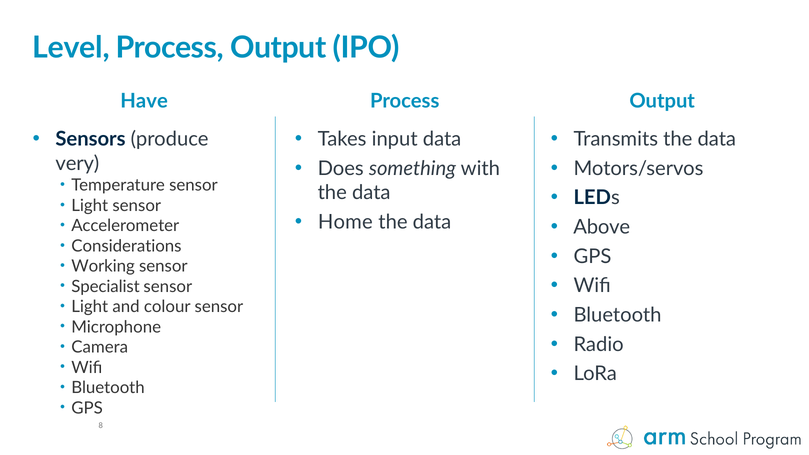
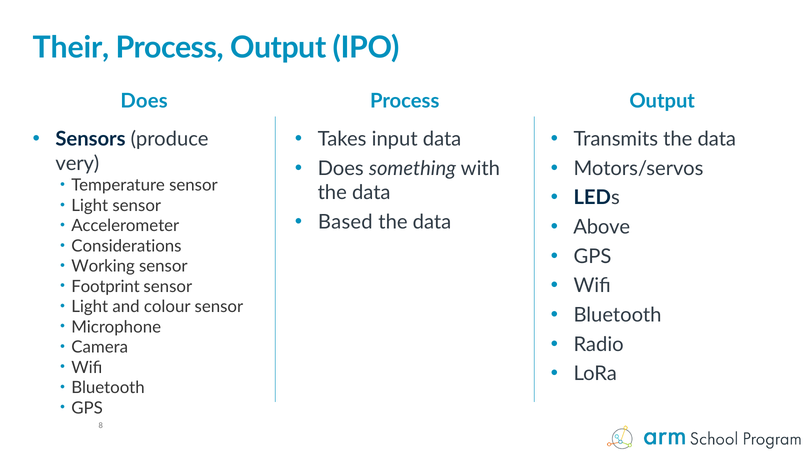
Level: Level -> Their
Have at (144, 101): Have -> Does
Home: Home -> Based
Specialist: Specialist -> Footprint
